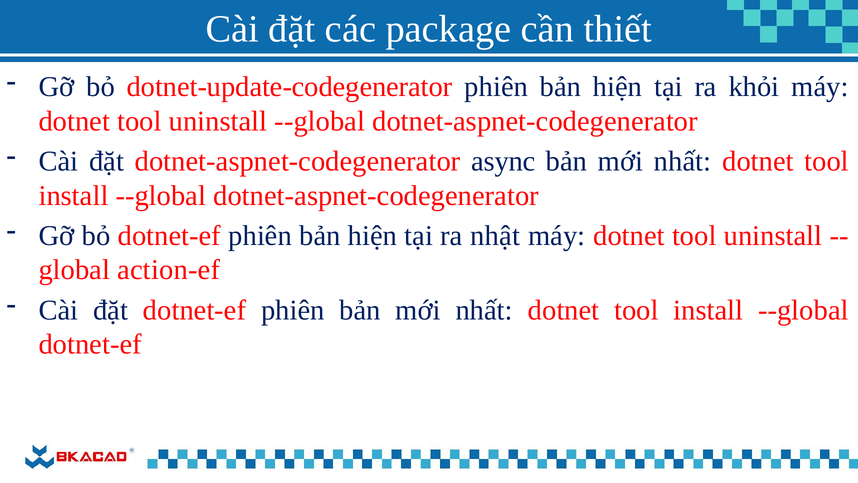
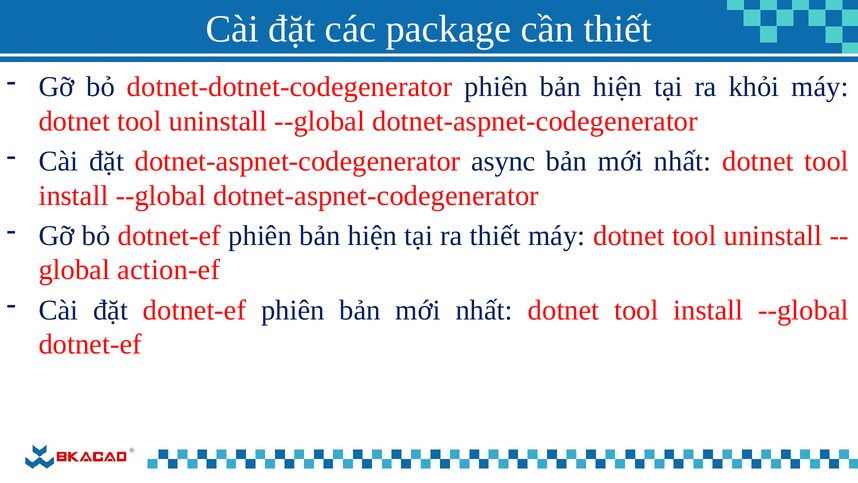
dotnet-update-codegenerator: dotnet-update-codegenerator -> dotnet-dotnet-codegenerator
ra nhật: nhật -> thiết
